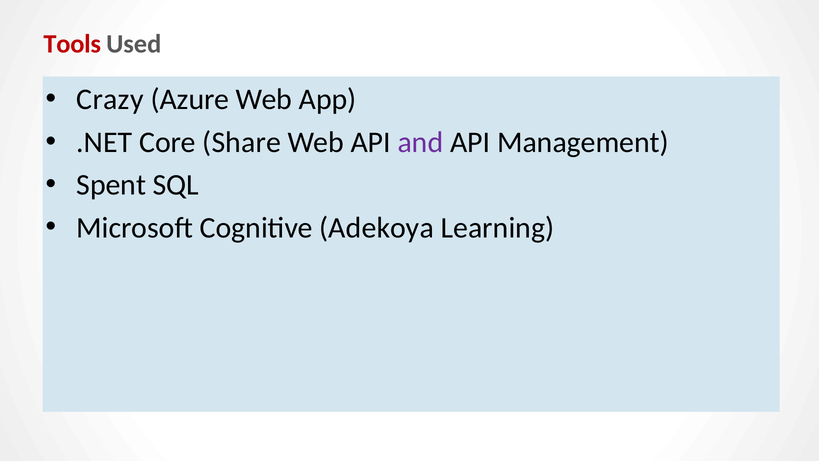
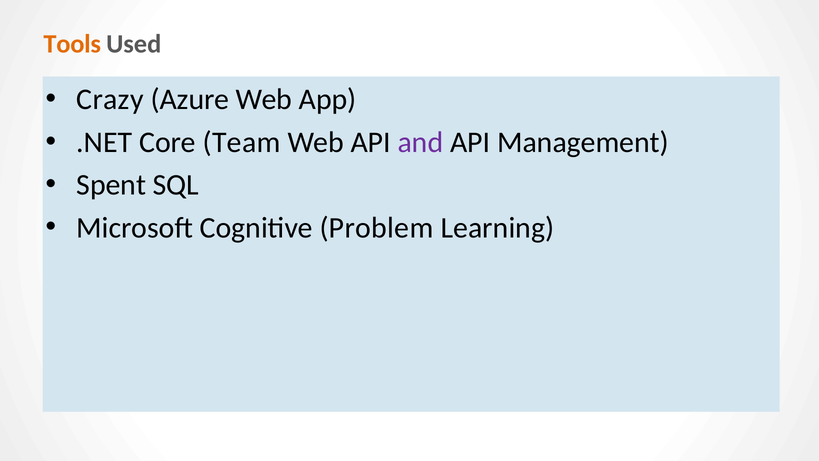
Tools colour: red -> orange
Share: Share -> Team
Adekoya: Adekoya -> Problem
